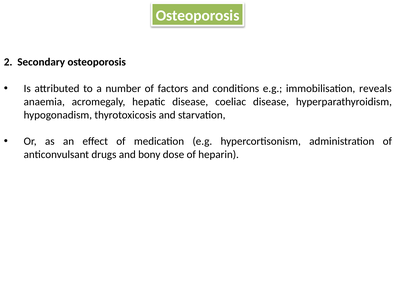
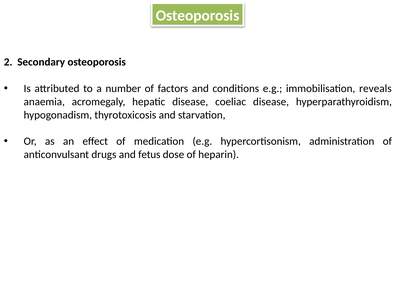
bony: bony -> fetus
